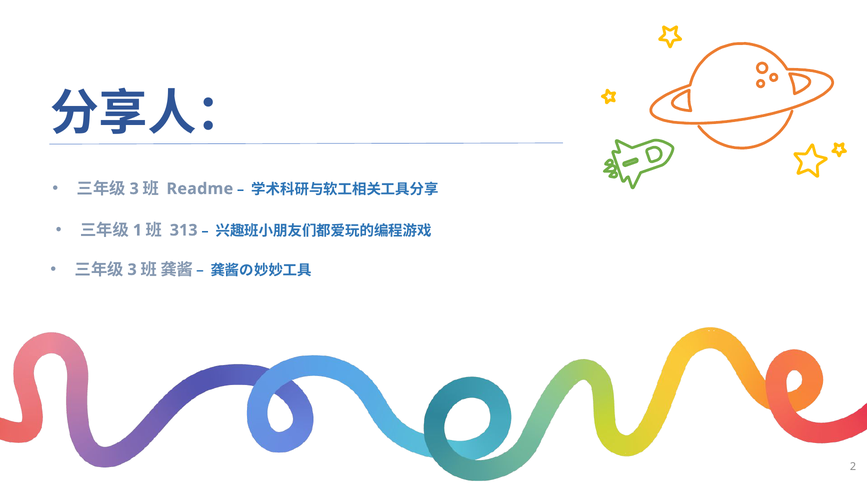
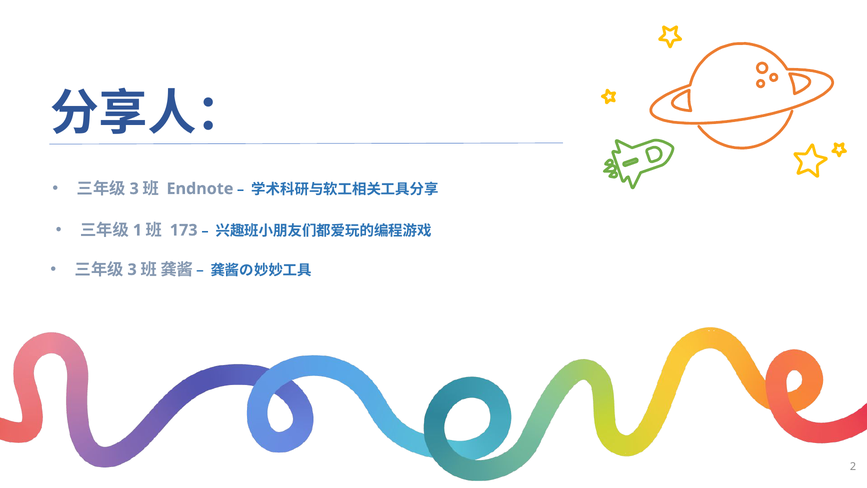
Readme: Readme -> Endnote
313: 313 -> 173
